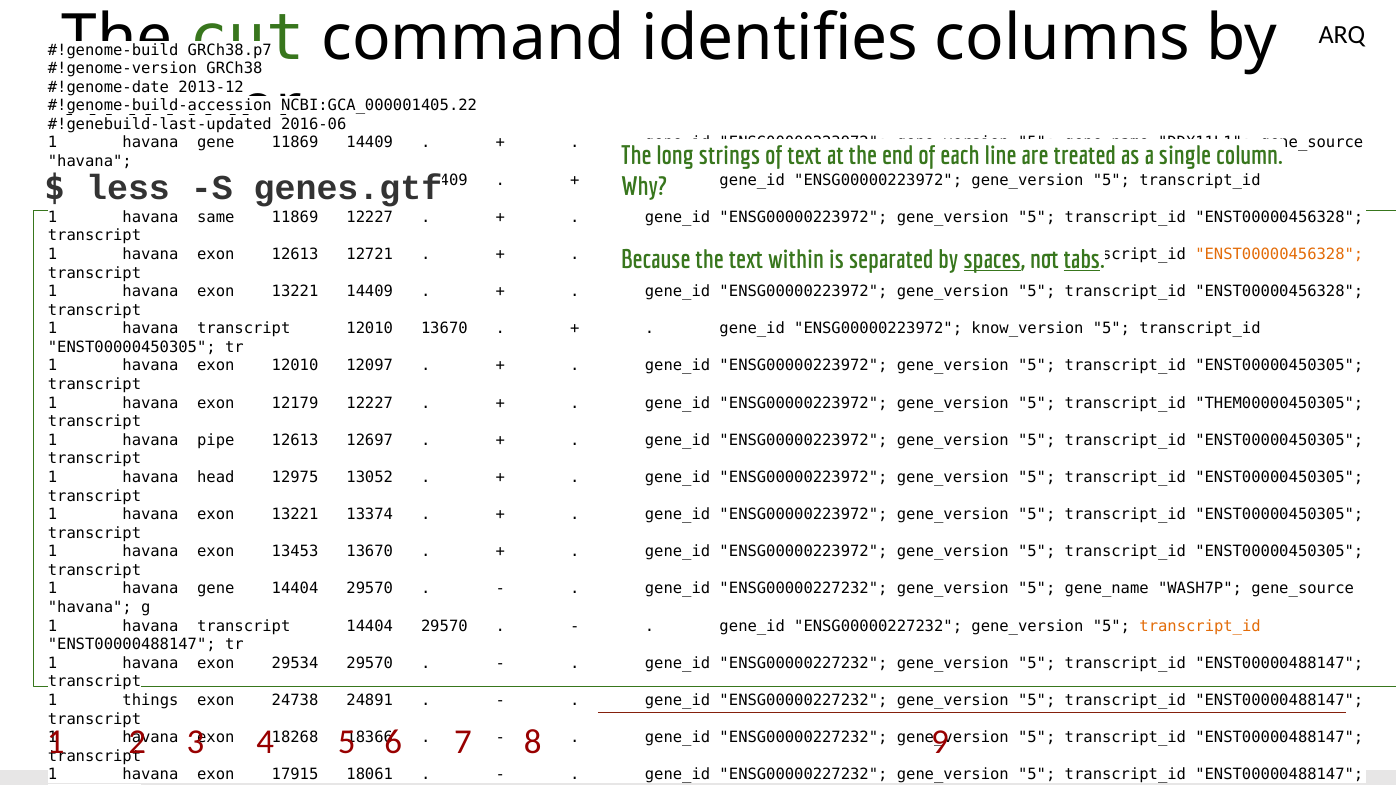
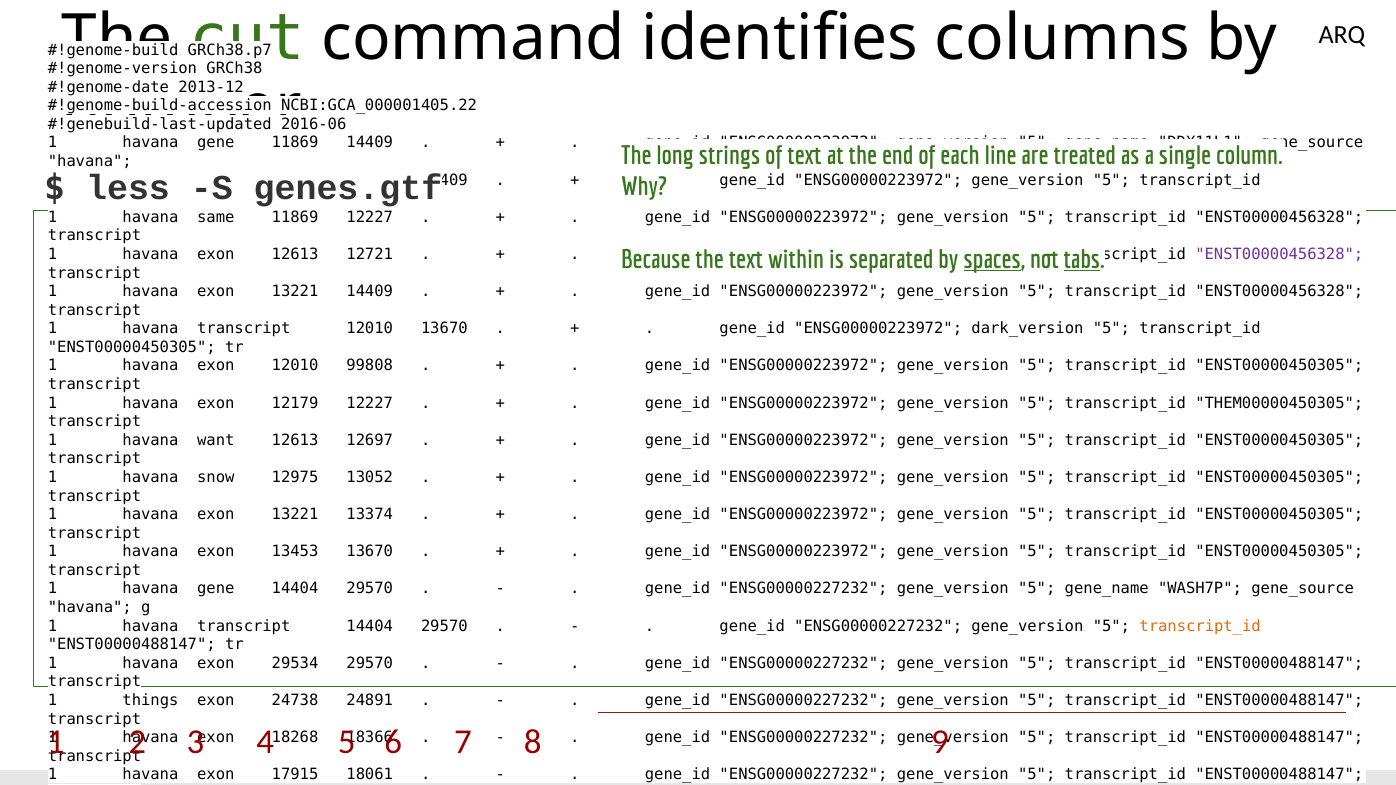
ENST00000456328 at (1279, 254) colour: orange -> purple
know_version: know_version -> dark_version
12097: 12097 -> 99808
pipe: pipe -> want
head: head -> snow
